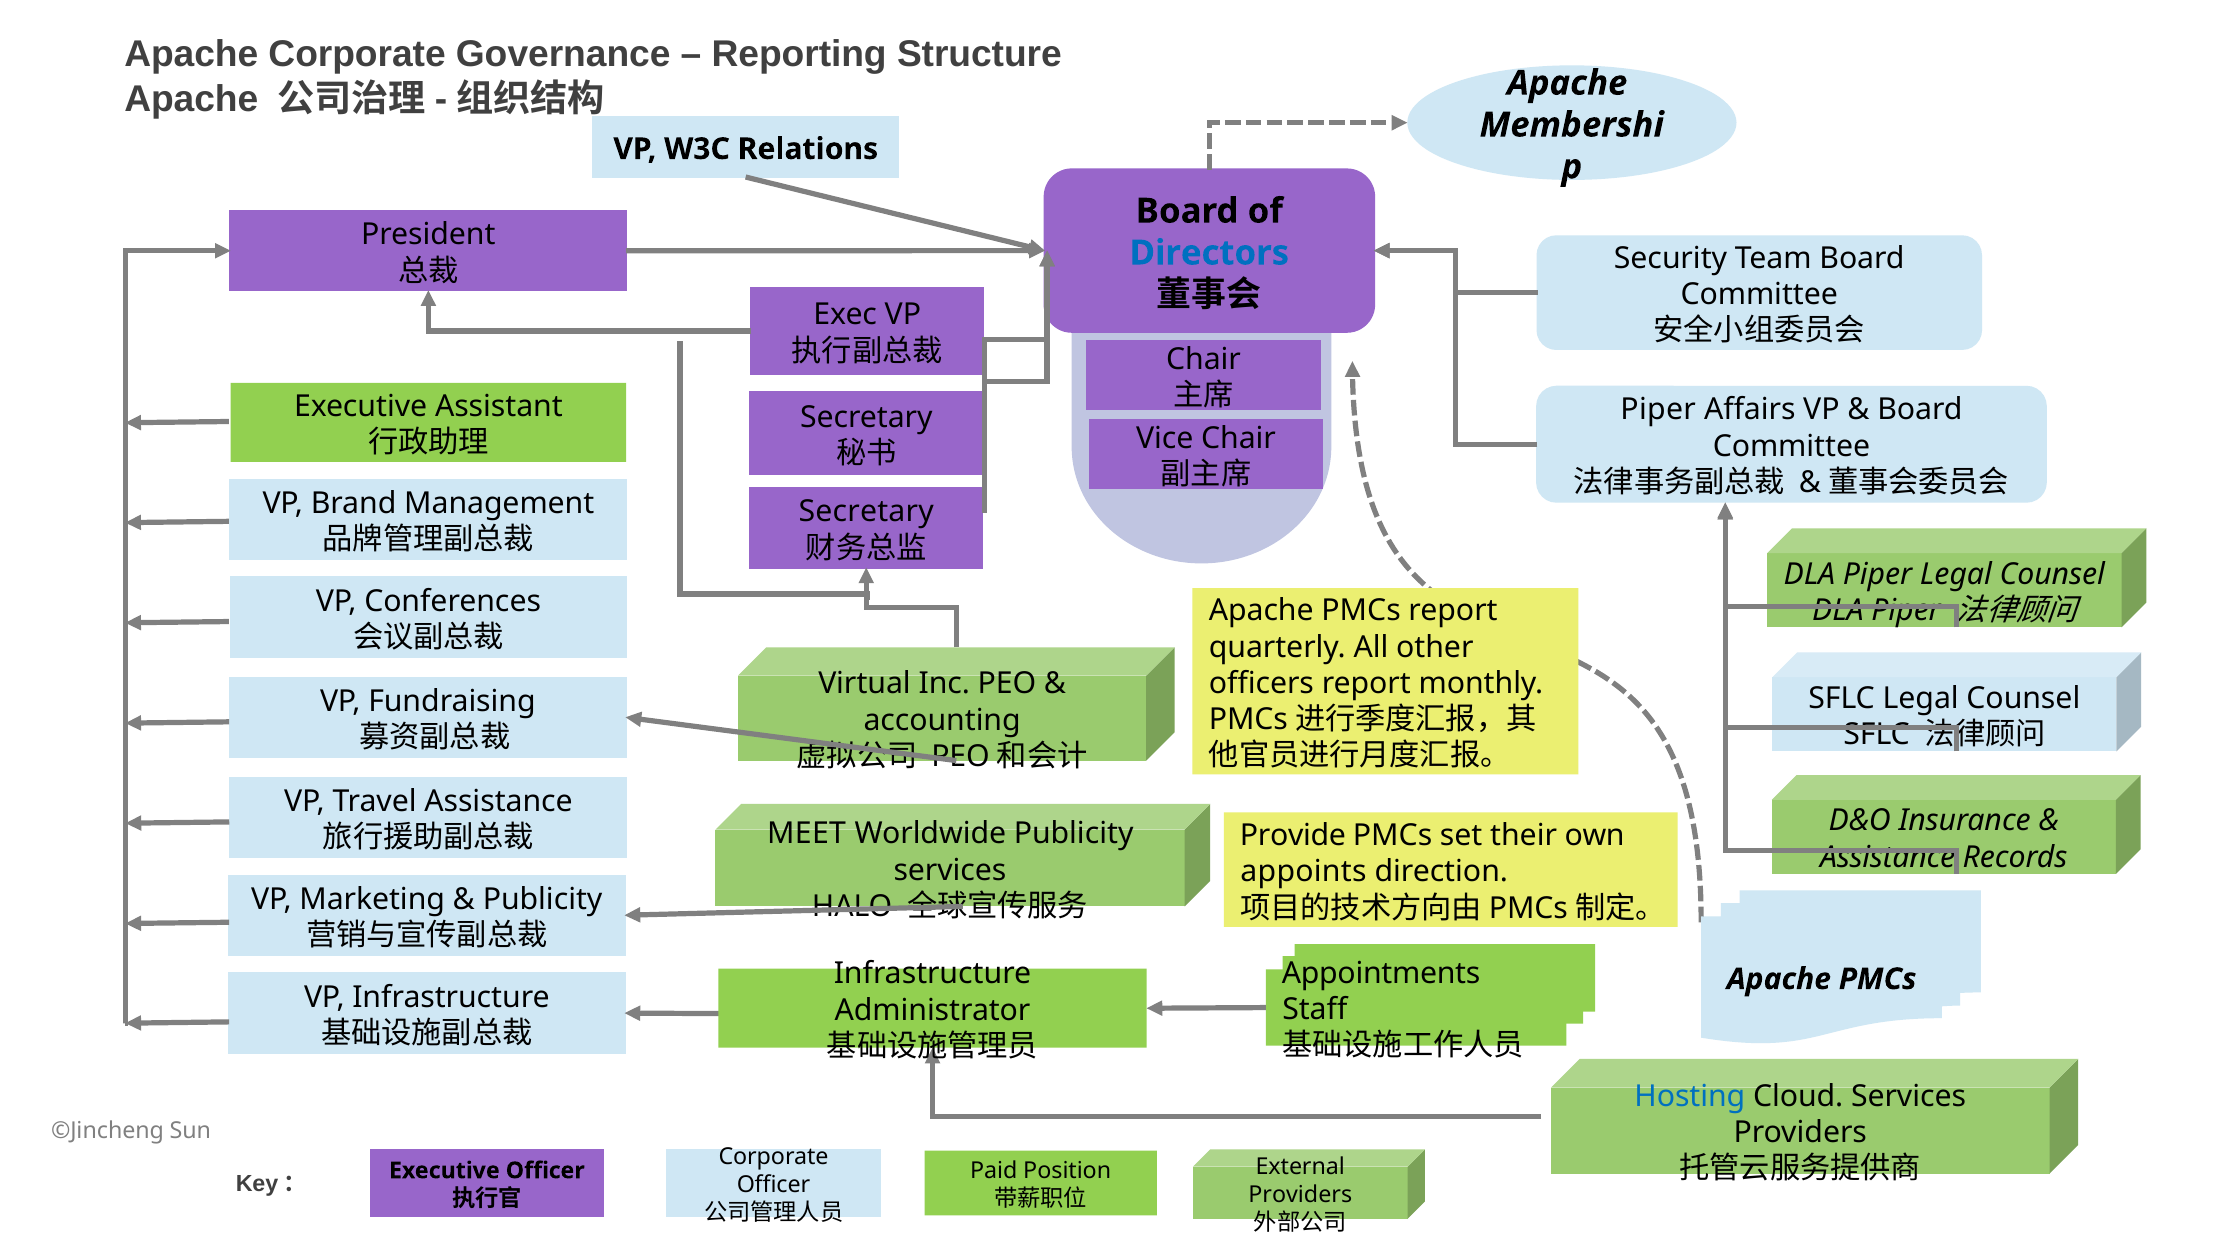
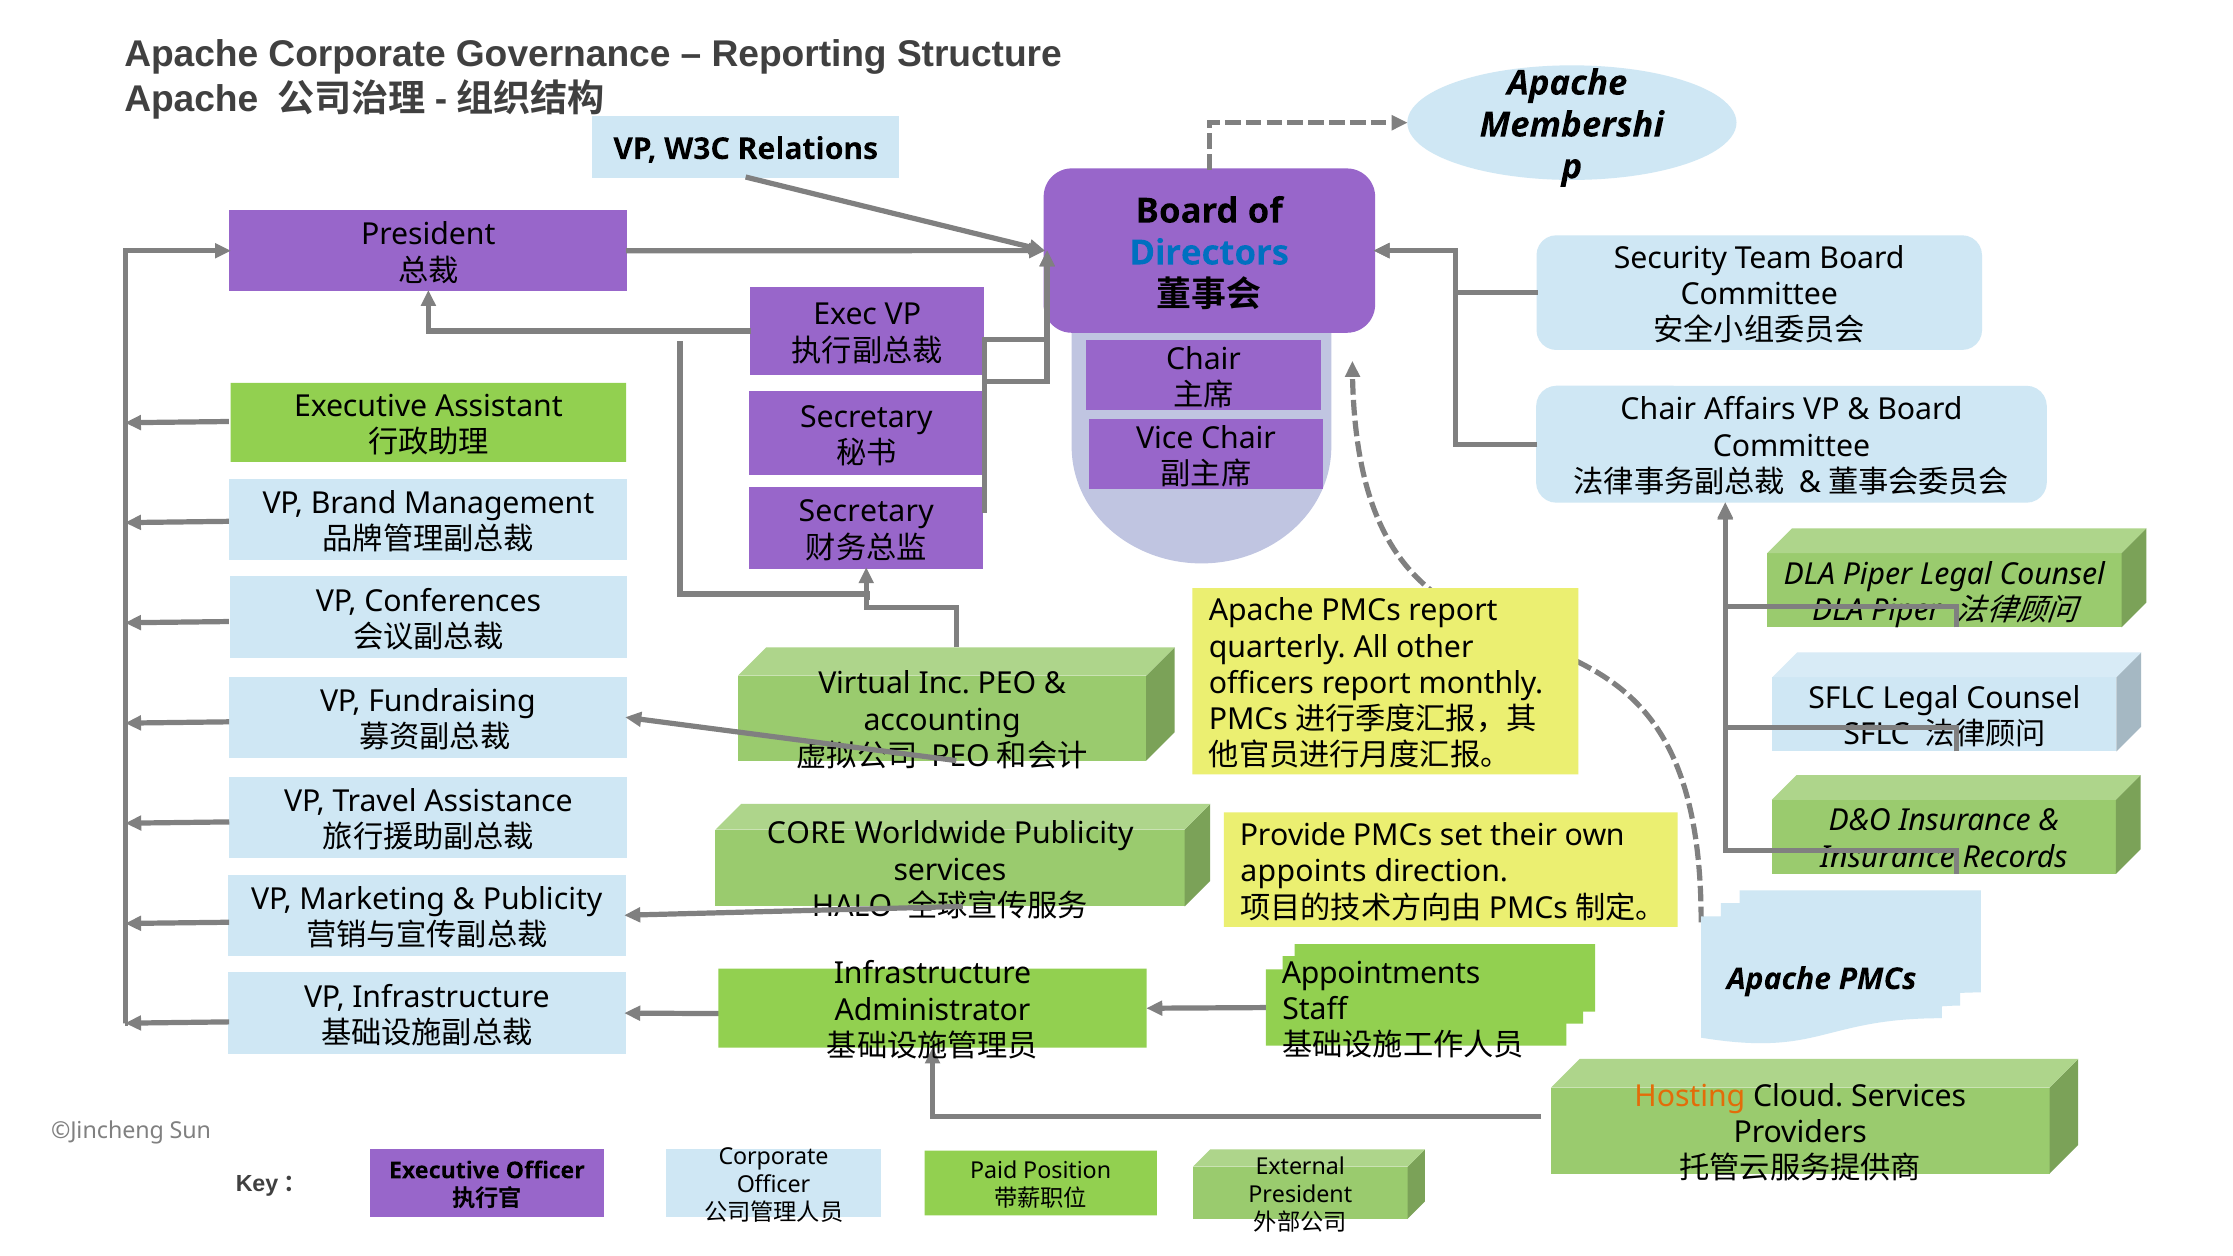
Piper at (1658, 410): Piper -> Chair
MEET: MEET -> CORE
Assistance at (1888, 857): Assistance -> Insurance
Hosting colour: blue -> orange
Providers at (1300, 1194): Providers -> President
